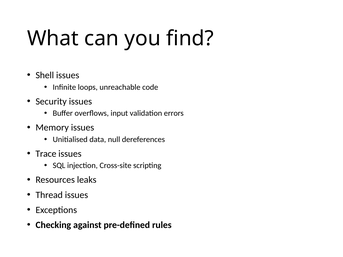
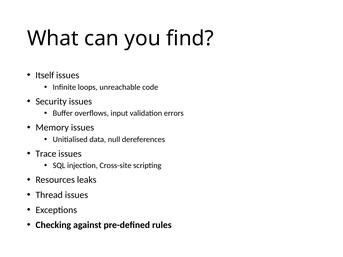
Shell: Shell -> Itself
